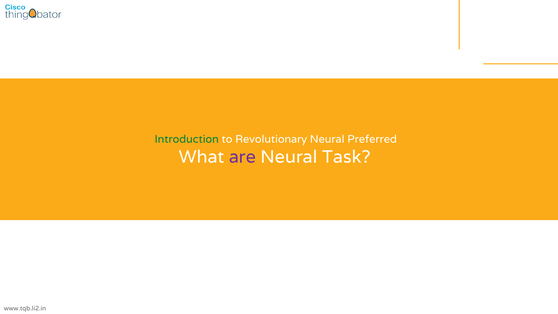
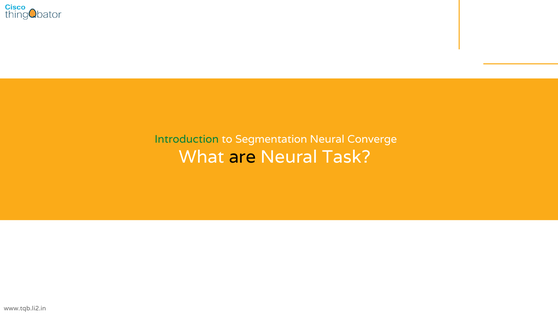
Revolutionary: Revolutionary -> Segmentation
Preferred: Preferred -> Converge
are colour: purple -> black
